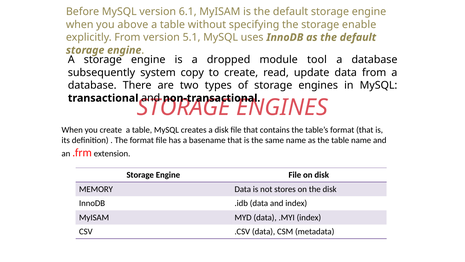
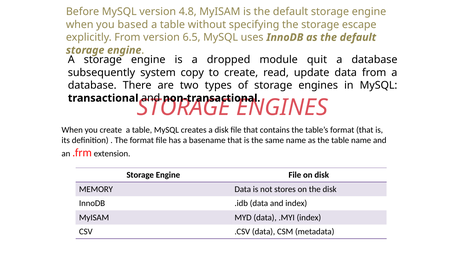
6.1: 6.1 -> 4.8
above: above -> based
enable: enable -> escape
5.1: 5.1 -> 6.5
tool: tool -> quit
